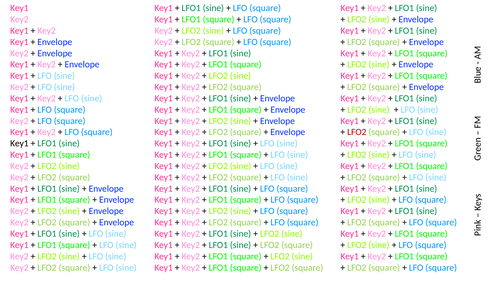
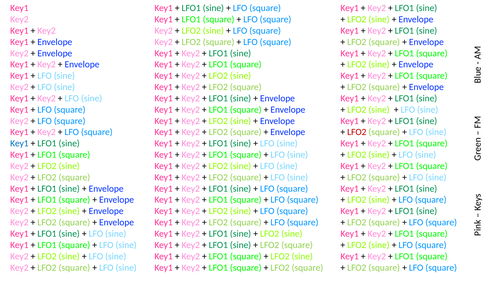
Key1 at (19, 143) colour: black -> blue
